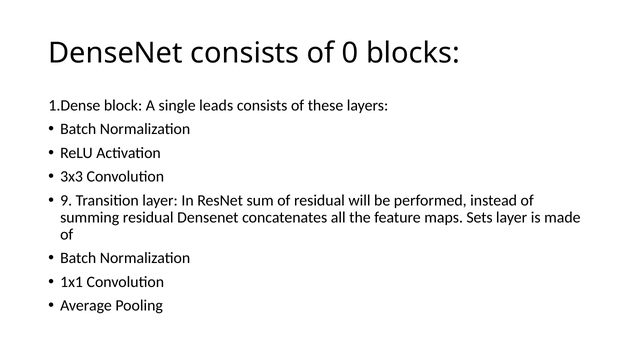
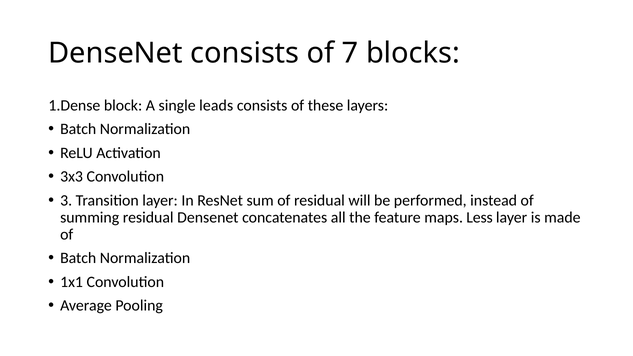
0: 0 -> 7
9: 9 -> 3
Sets: Sets -> Less
